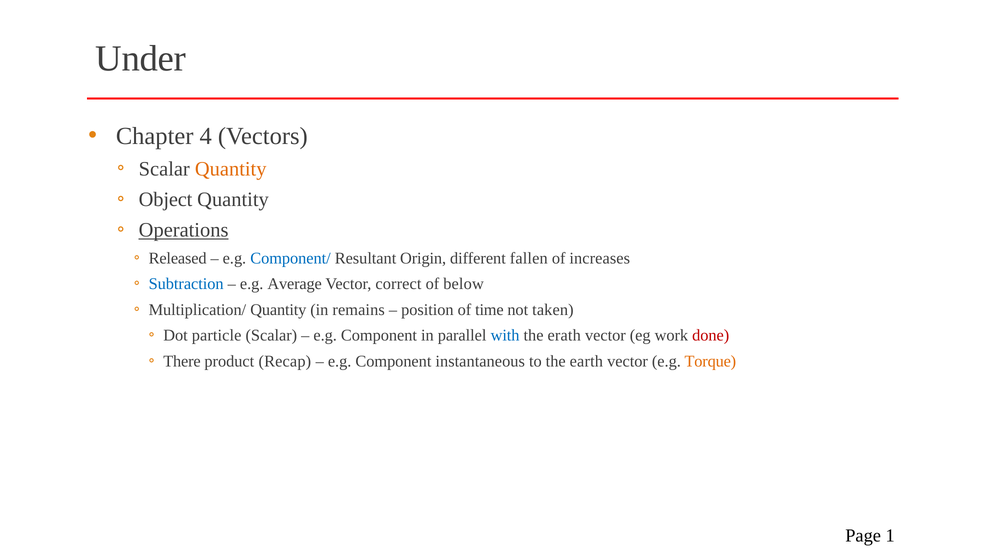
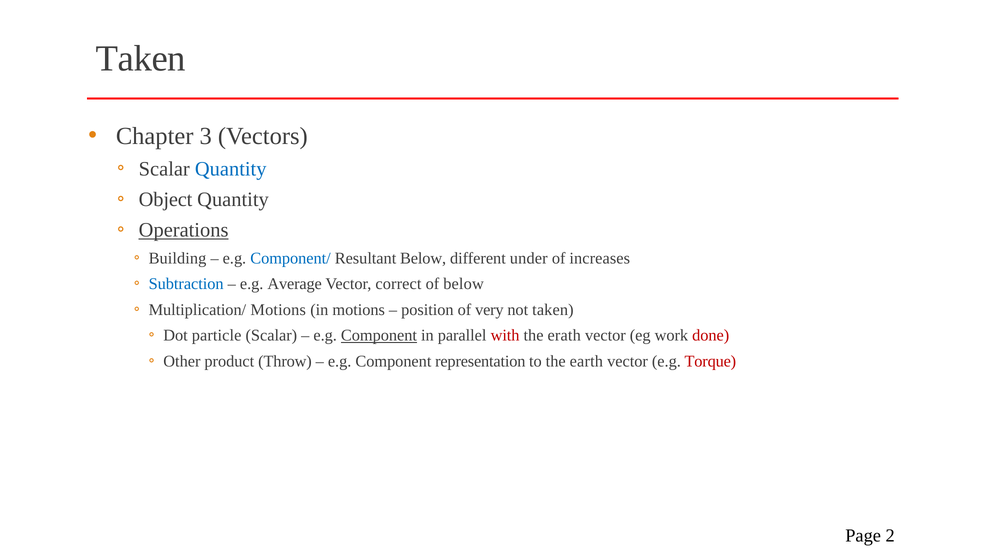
Under at (141, 58): Under -> Taken
4: 4 -> 3
Quantity at (231, 169) colour: orange -> blue
Released: Released -> Building
Resultant Origin: Origin -> Below
fallen: fallen -> under
Multiplication/ Quantity: Quantity -> Motions
in remains: remains -> motions
time: time -> very
Component at (379, 335) underline: none -> present
with colour: blue -> red
There: There -> Other
Recap: Recap -> Throw
instantaneous: instantaneous -> representation
Torque colour: orange -> red
1: 1 -> 2
